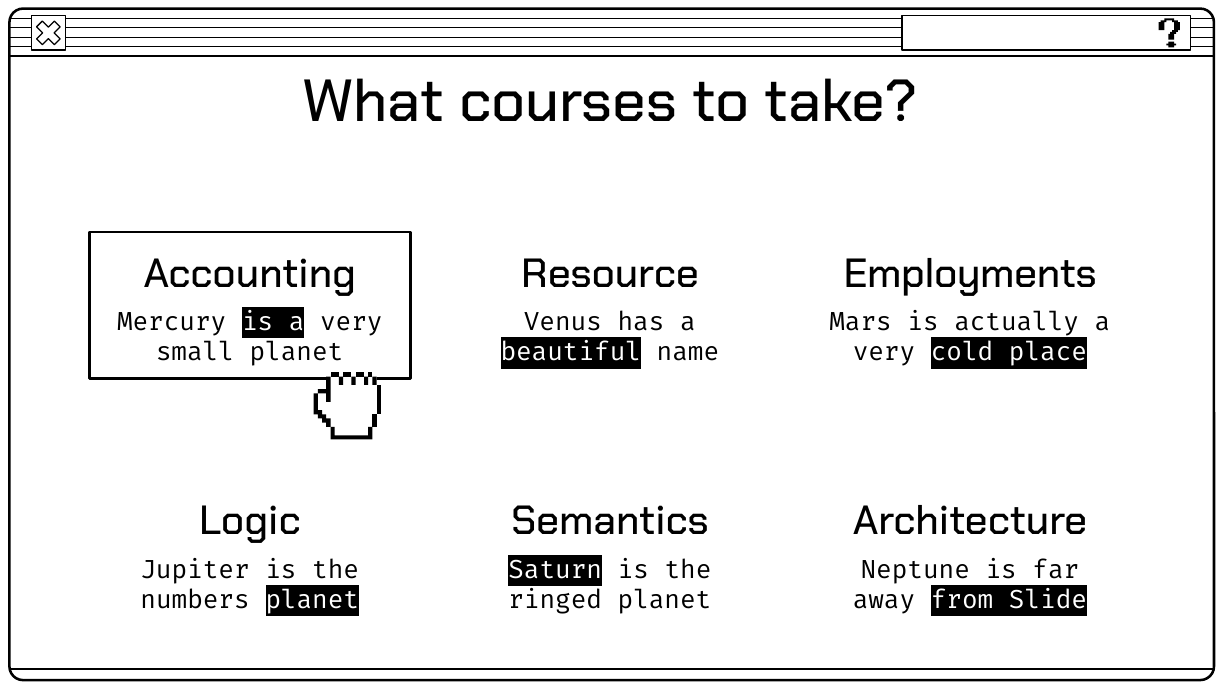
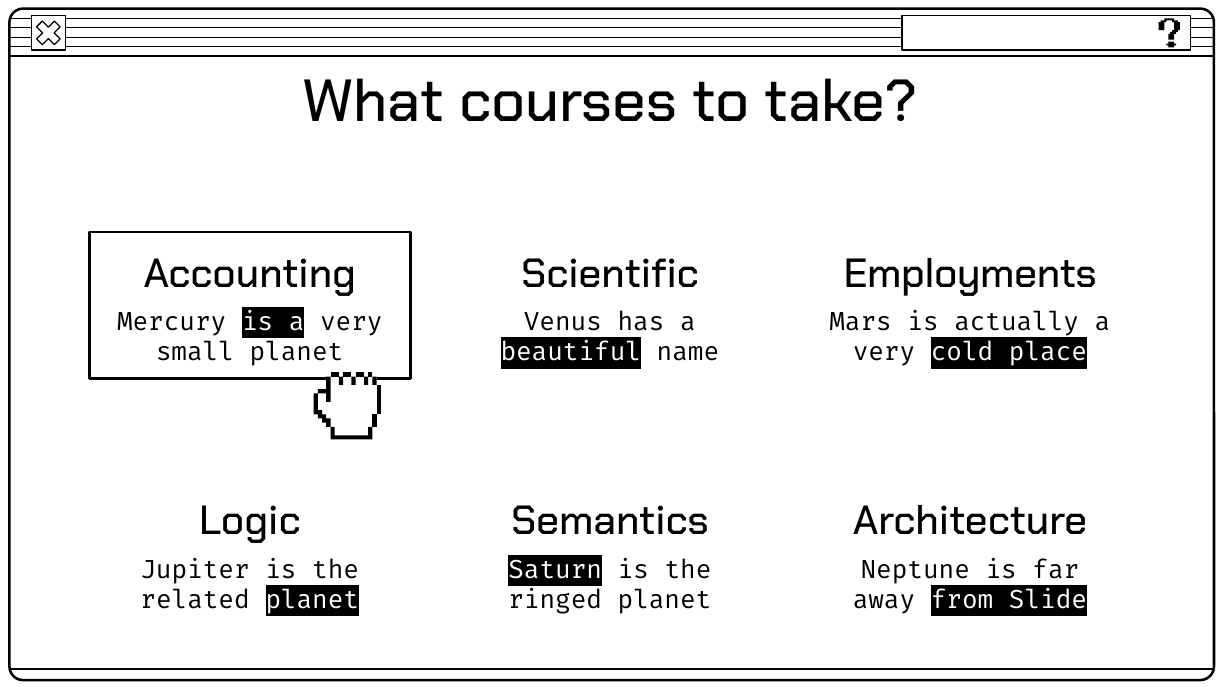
Resource: Resource -> Scientific
numbers: numbers -> related
